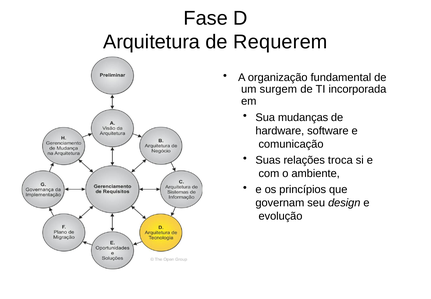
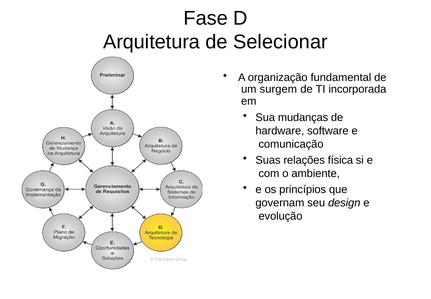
Requerem: Requerem -> Selecionar
troca: troca -> física
